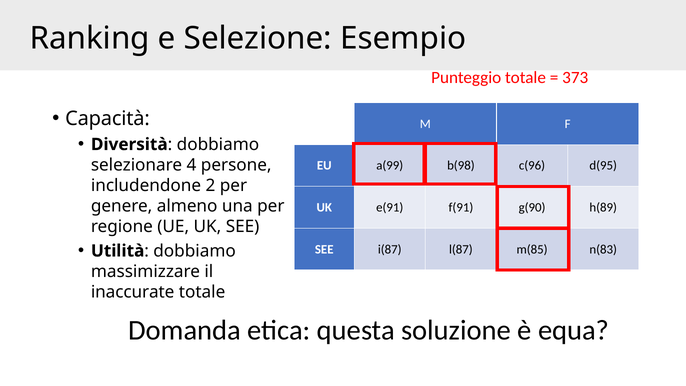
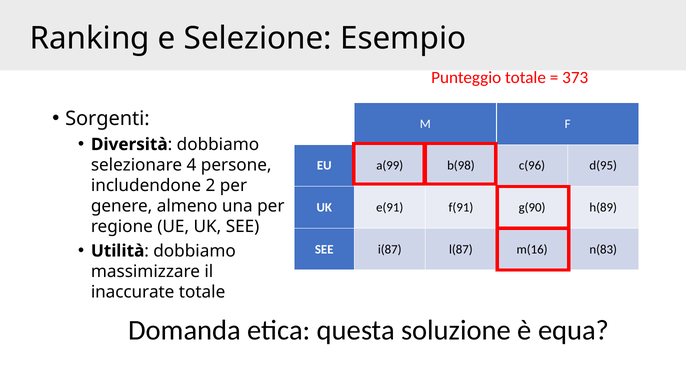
Capacità: Capacità -> Sorgenti
m(85: m(85 -> m(16
